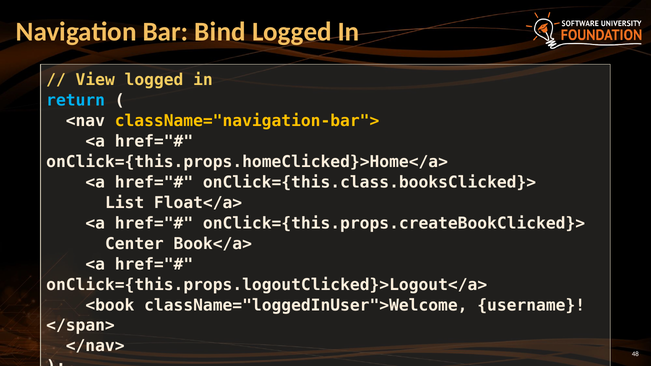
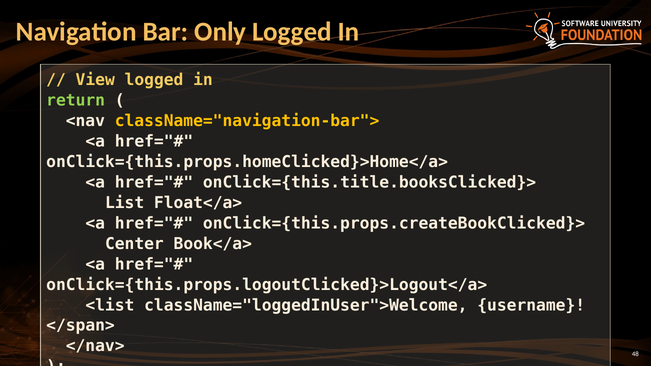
Bind: Bind -> Only
return colour: light blue -> light green
onClick={this.class.booksClicked}>: onClick={this.class.booksClicked}> -> onClick={this.title.booksClicked}>
<book: <book -> <list
